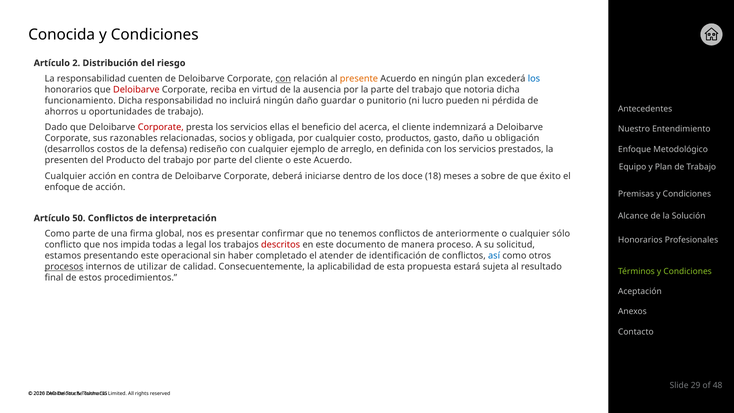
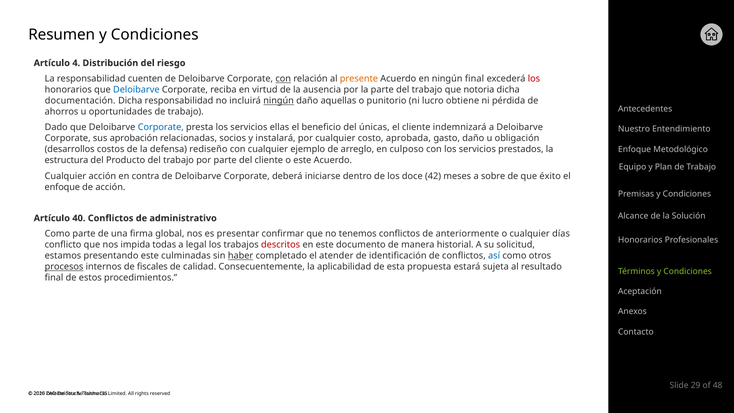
Conocida: Conocida -> Resumen
2: 2 -> 4
ningún plan: plan -> final
los at (534, 79) colour: blue -> red
Deloibarve at (136, 90) colour: red -> blue
funcionamiento: funcionamiento -> documentación
ningún at (279, 101) underline: none -> present
guardar: guardar -> aquellas
pueden: pueden -> obtiene
Corporate at (161, 127) colour: red -> blue
acerca: acerca -> únicas
razonables: razonables -> aprobación
obligada: obligada -> instalará
productos: productos -> aprobada
definida: definida -> culposo
presenten: presenten -> estructura
18: 18 -> 42
50: 50 -> 40
interpretación: interpretación -> administrativo
sólo: sólo -> días
proceso: proceso -> historial
operacional: operacional -> culminadas
haber underline: none -> present
utilizar: utilizar -> fiscales
